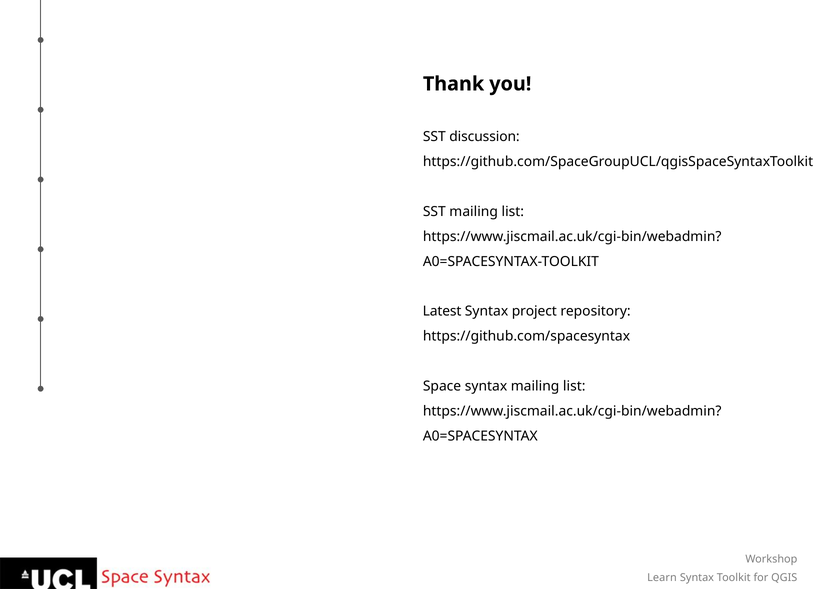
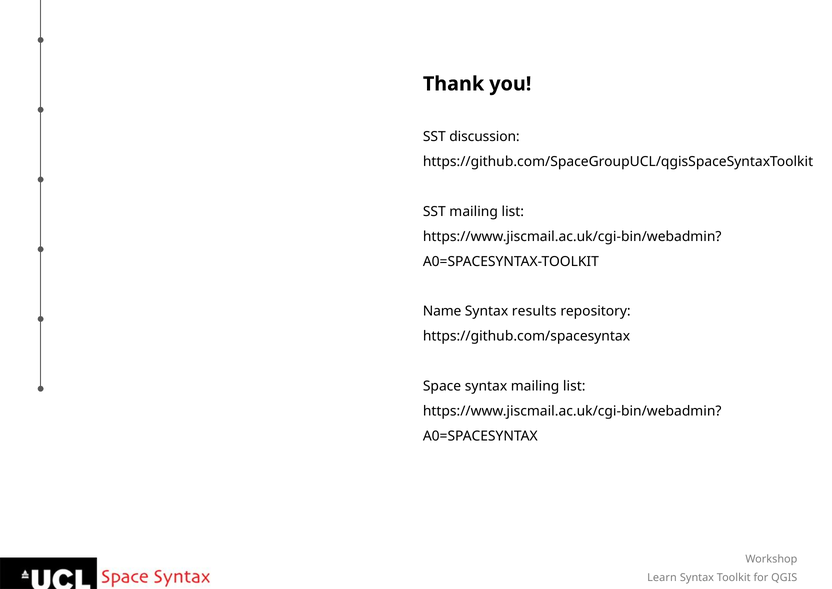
Latest: Latest -> Name
project: project -> results
